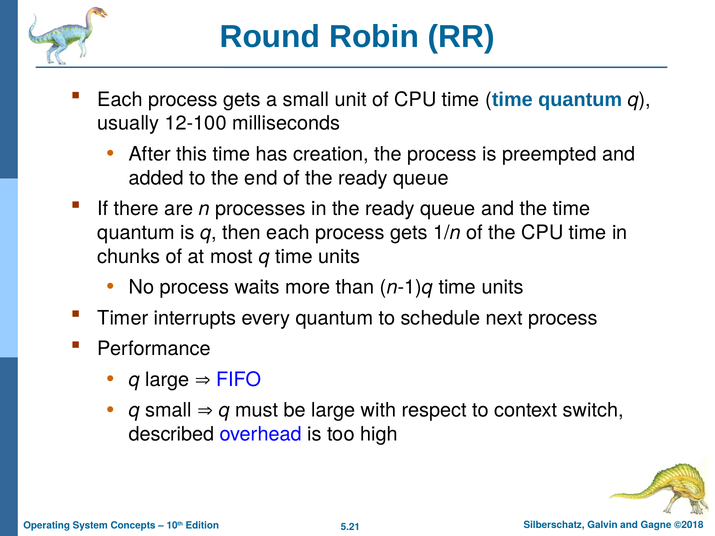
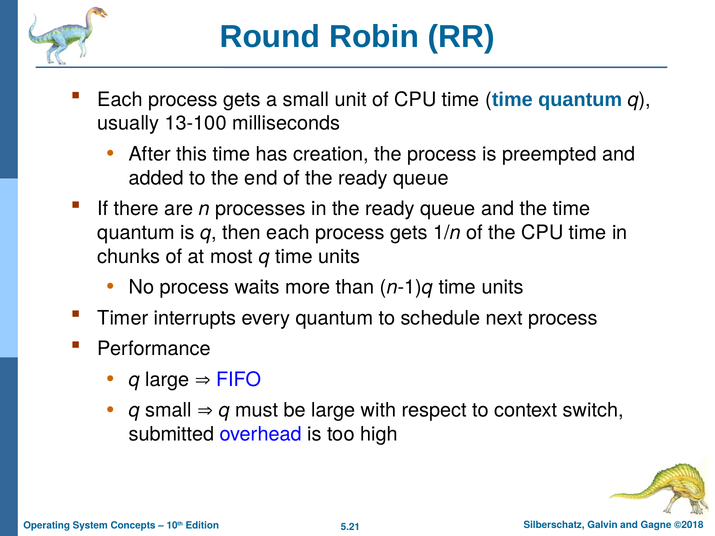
12-100: 12-100 -> 13-100
described: described -> submitted
